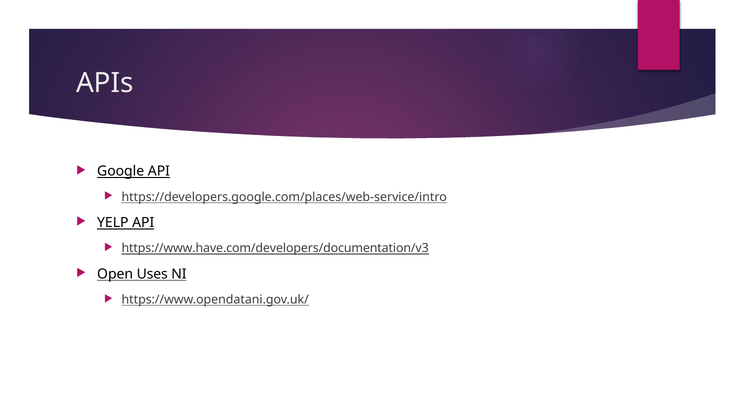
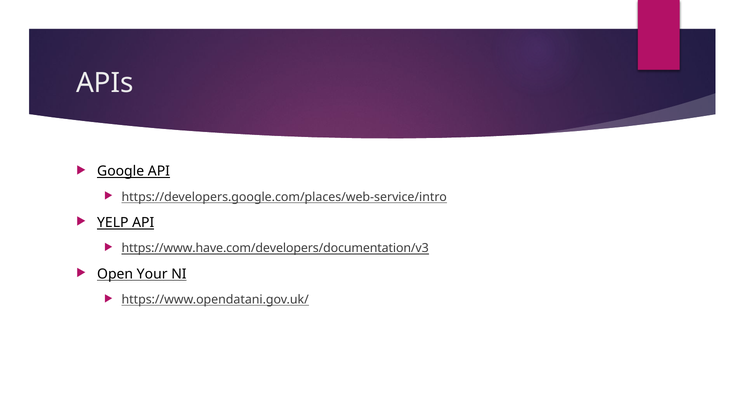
Uses: Uses -> Your
